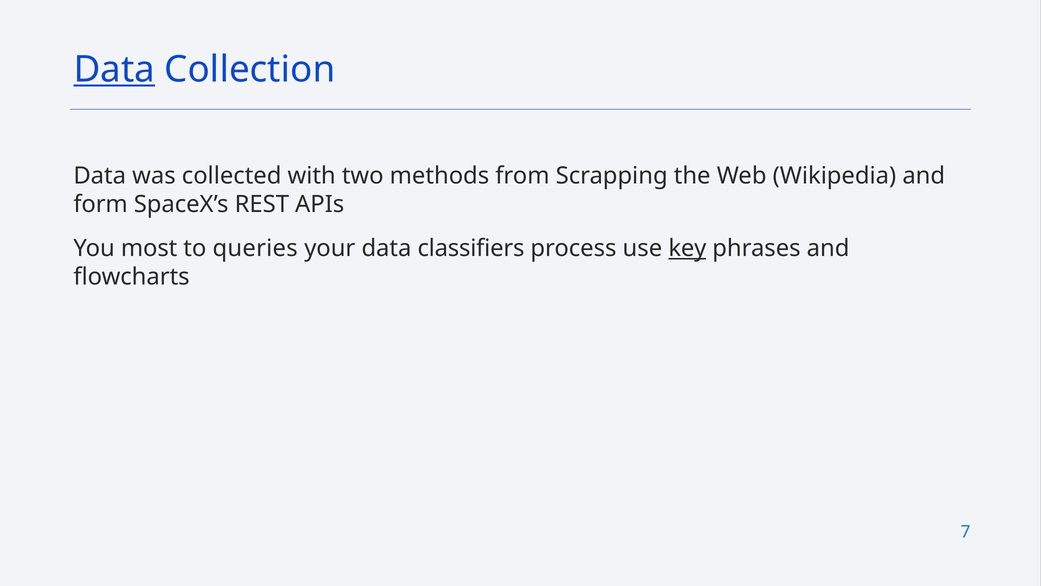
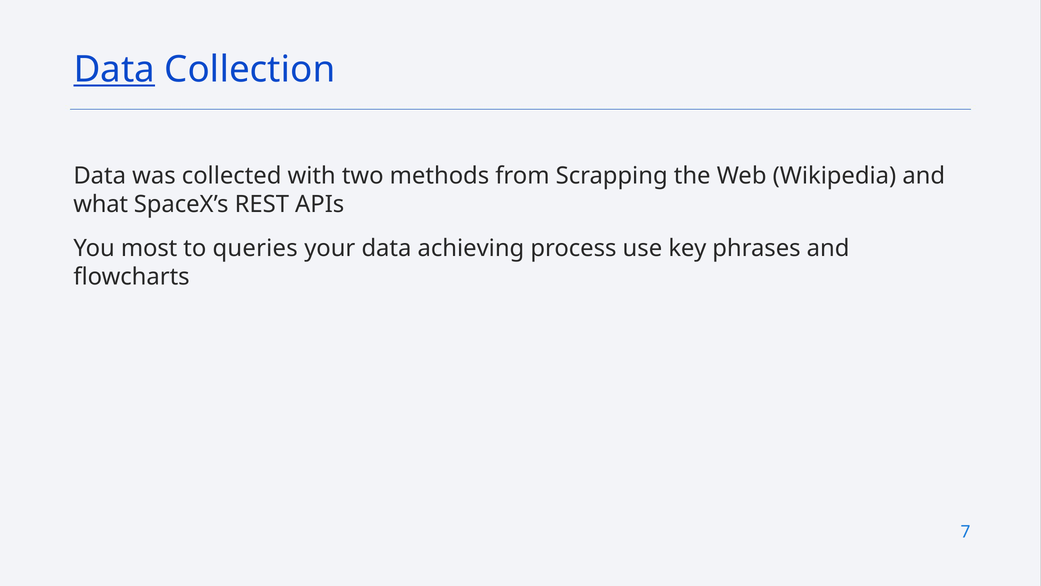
form: form -> what
classifiers: classifiers -> achieving
key underline: present -> none
